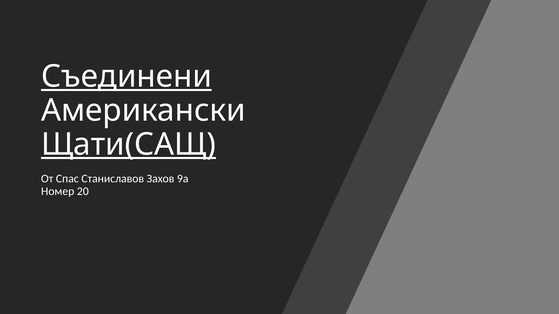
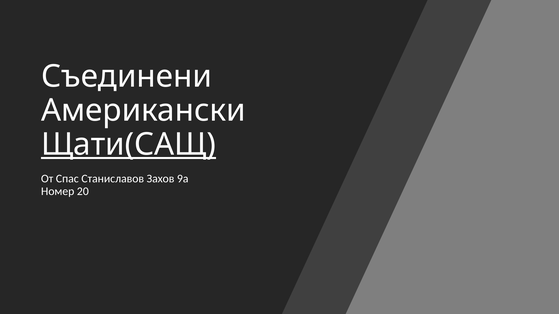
Съединени underline: present -> none
